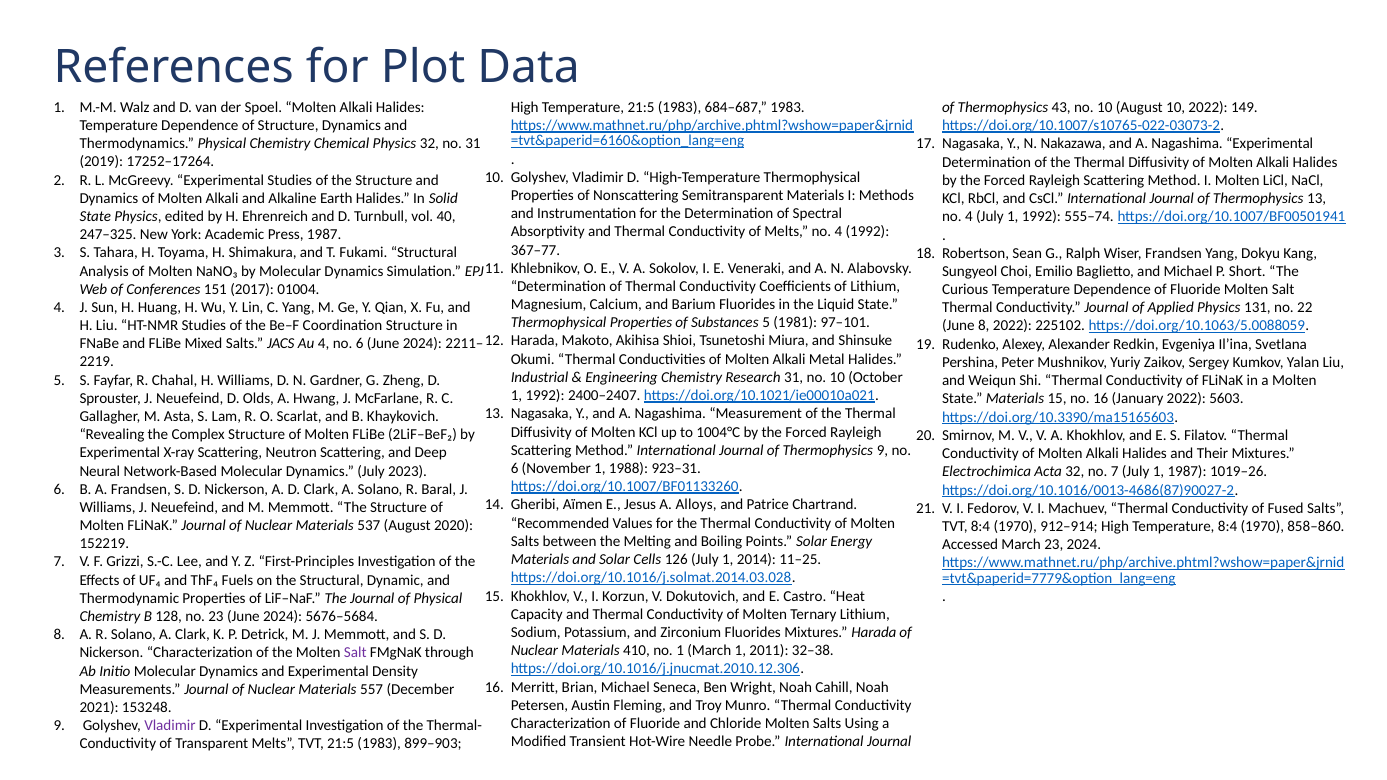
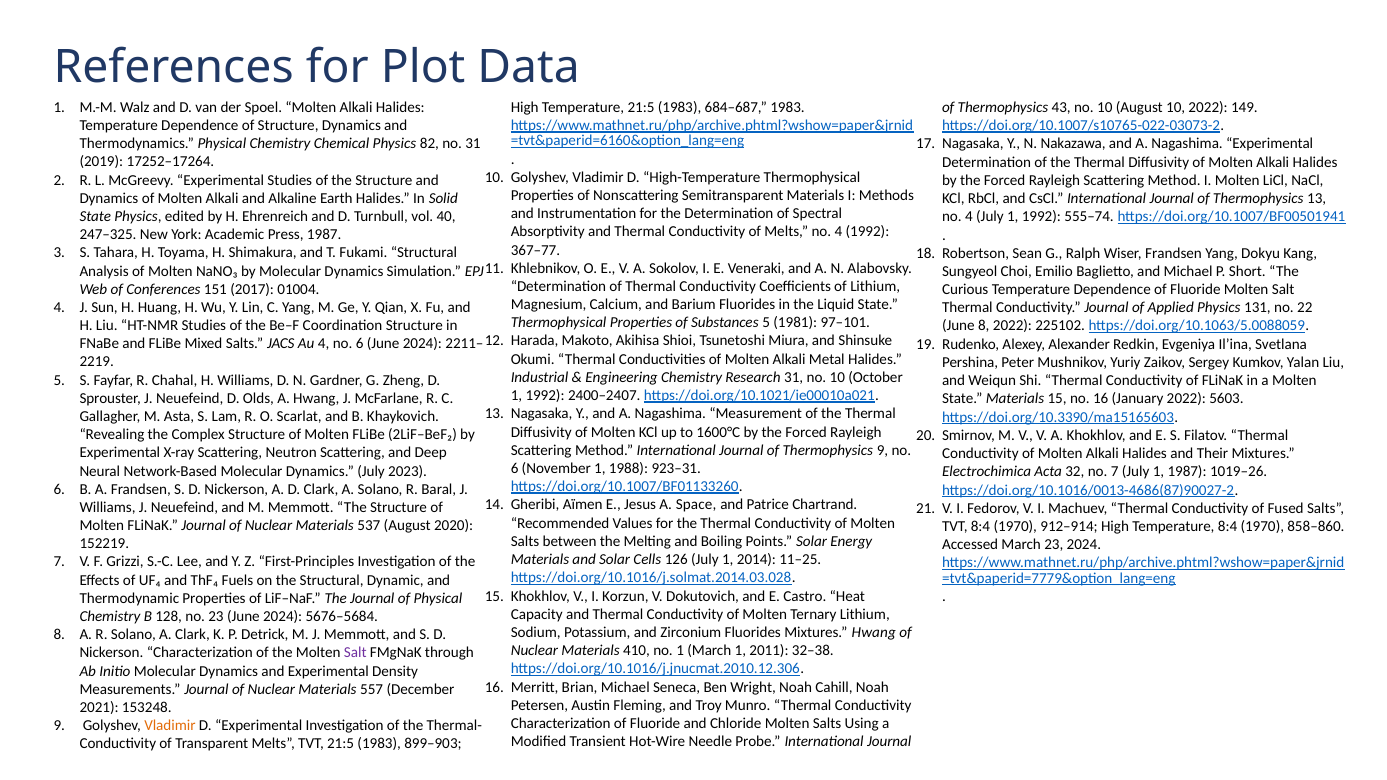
Physics 32: 32 -> 82
1004°C: 1004°C -> 1600°C
Alloys: Alloys -> Space
Mixtures Harada: Harada -> Hwang
Vladimir at (170, 726) colour: purple -> orange
